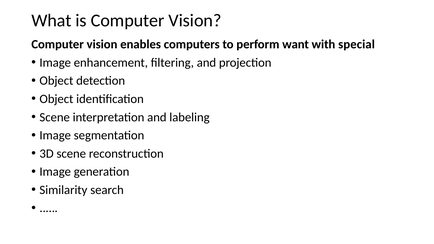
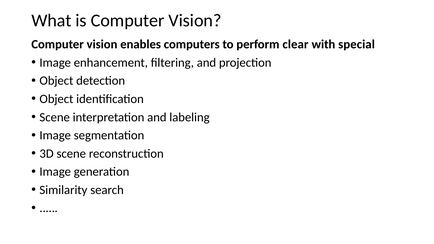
want: want -> clear
